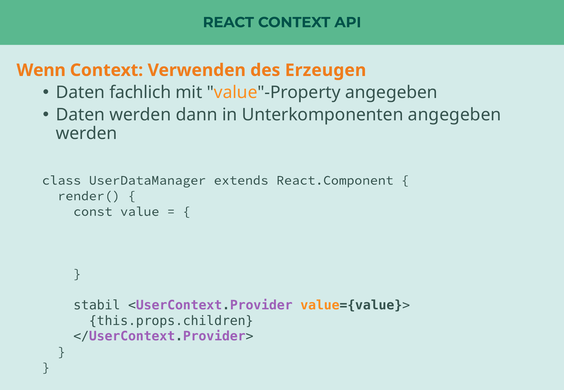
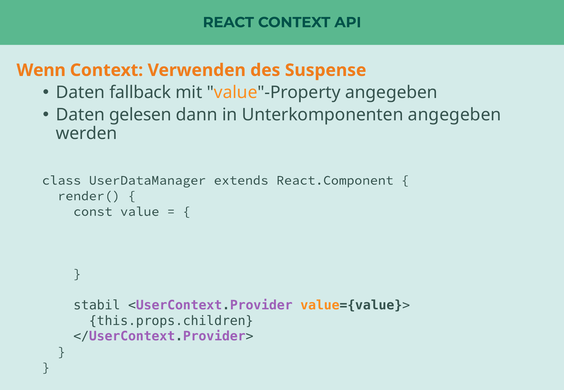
Erzeugen: Erzeugen -> Suspense
fachlich: fachlich -> fallback
Daten werden: werden -> gelesen
